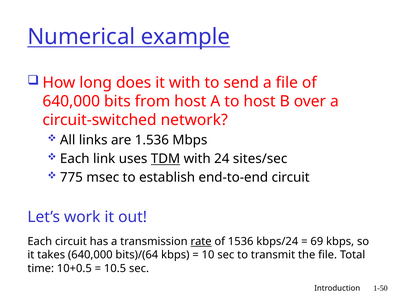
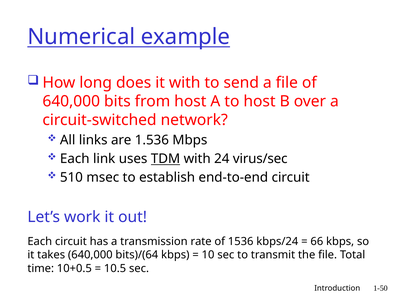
sites/sec: sites/sec -> virus/sec
775: 775 -> 510
rate underline: present -> none
69: 69 -> 66
